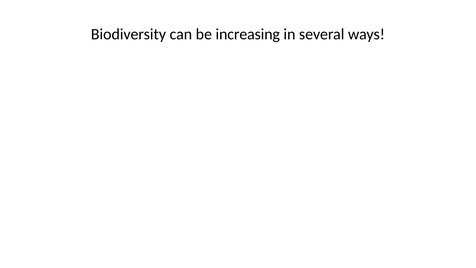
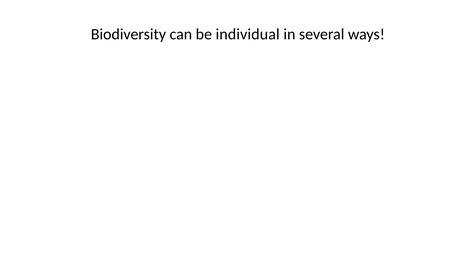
increasing: increasing -> individual
